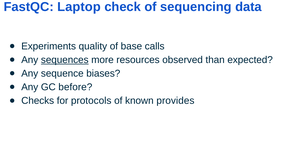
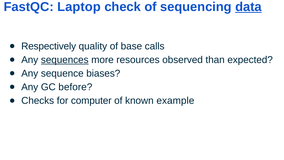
data underline: none -> present
Experiments: Experiments -> Respectively
protocols: protocols -> computer
provides: provides -> example
